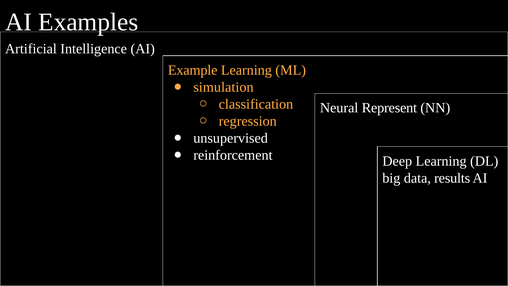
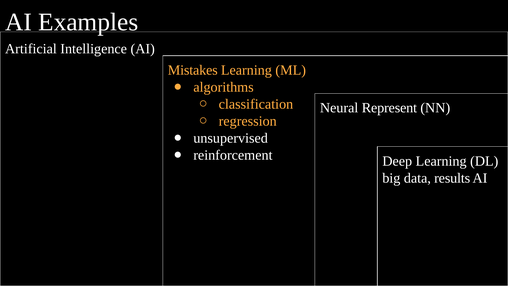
Example: Example -> Mistakes
simulation: simulation -> algorithms
